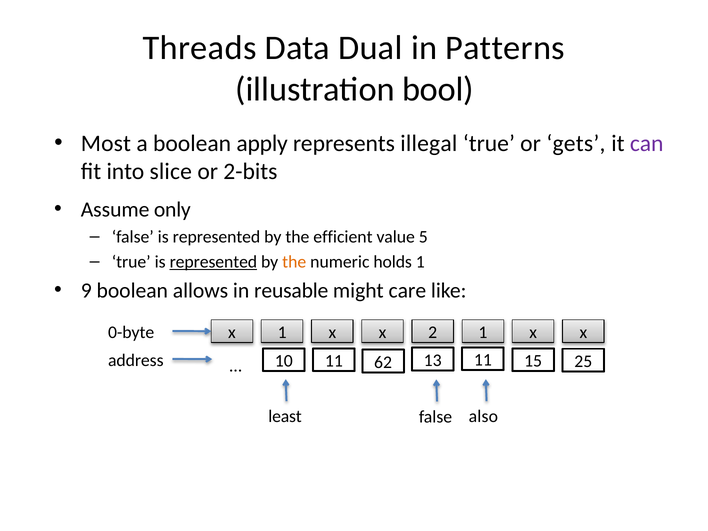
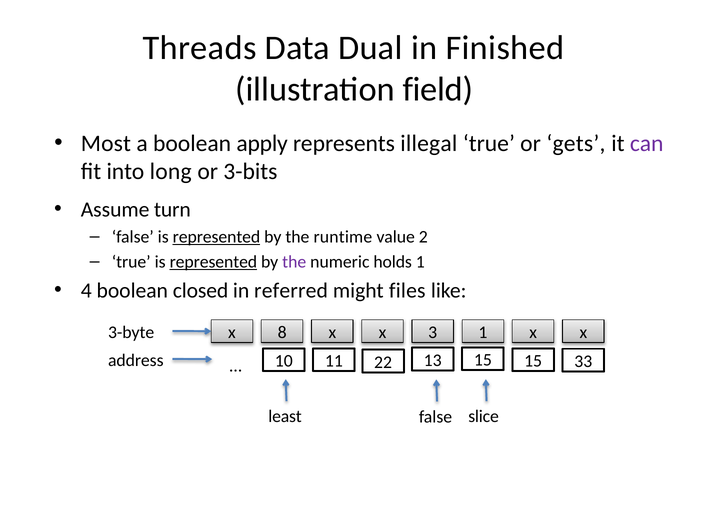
Patterns: Patterns -> Finished
bool: bool -> field
slice: slice -> long
2-bits: 2-bits -> 3-bits
only: only -> turn
represented at (216, 237) underline: none -> present
efficient: efficient -> runtime
5: 5 -> 2
the at (294, 262) colour: orange -> purple
9: 9 -> 4
allows: allows -> closed
reusable: reusable -> referred
care: care -> files
0-byte: 0-byte -> 3-byte
x 1: 1 -> 8
2: 2 -> 3
25: 25 -> 33
62: 62 -> 22
13 11: 11 -> 15
also: also -> slice
